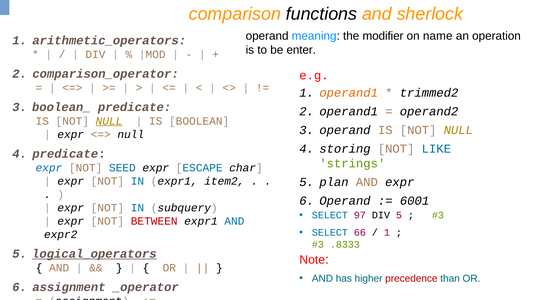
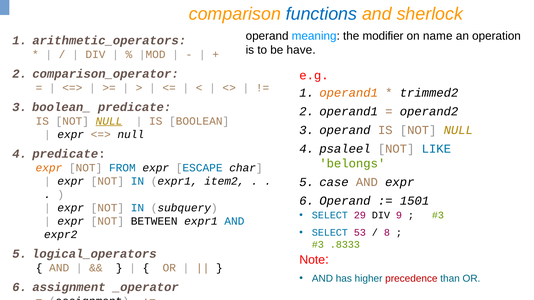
functions colour: black -> blue
enter: enter -> have
storing: storing -> psaleel
strings: strings -> belongs
expr at (49, 168) colour: blue -> orange
SEED: SEED -> FROM
plan: plan -> case
6001: 6001 -> 1501
97: 97 -> 29
DIV 5: 5 -> 9
BETWEEN colour: red -> black
66: 66 -> 53
1 at (387, 233): 1 -> 8
logical_operators underline: present -> none
